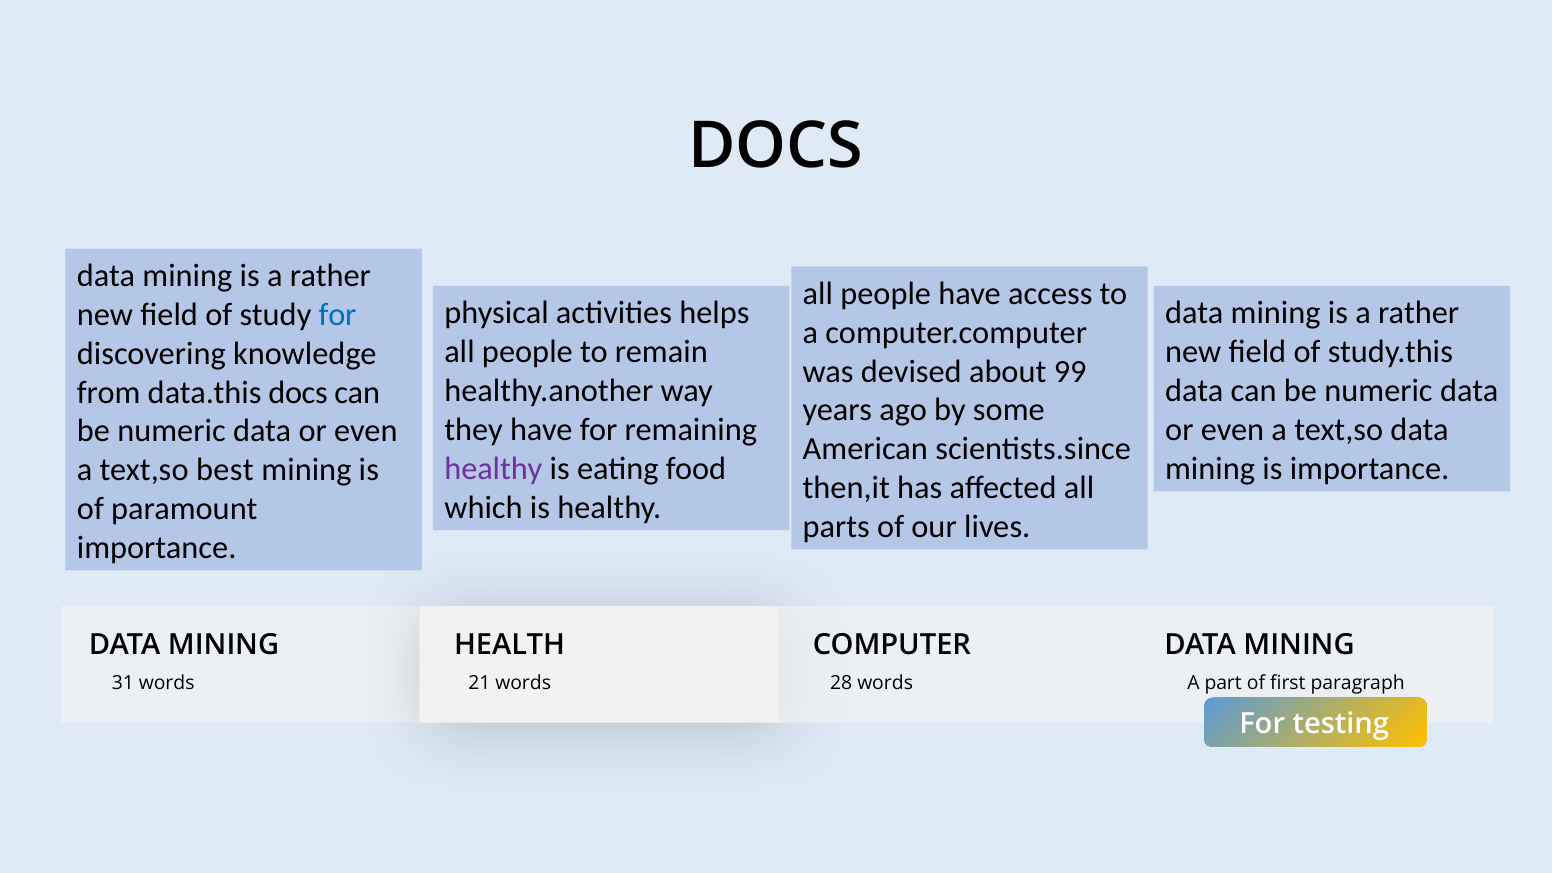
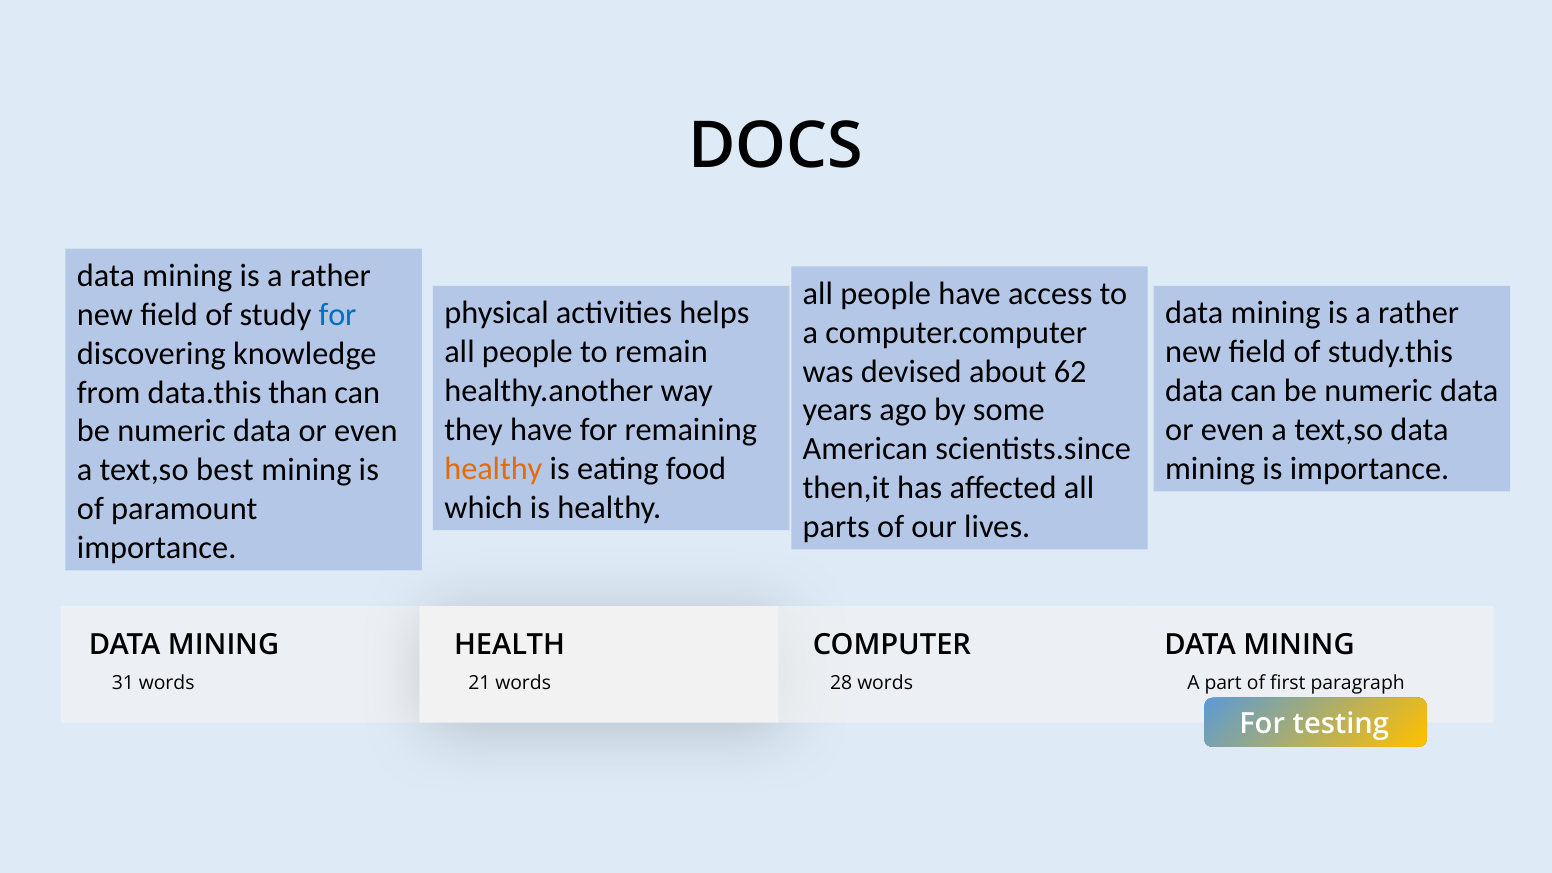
99: 99 -> 62
data.this docs: docs -> than
healthy at (493, 469) colour: purple -> orange
